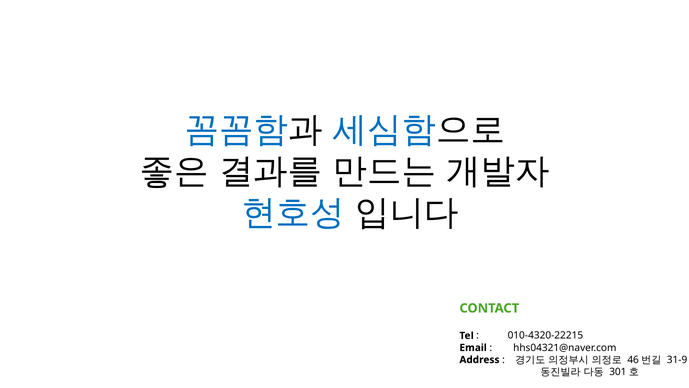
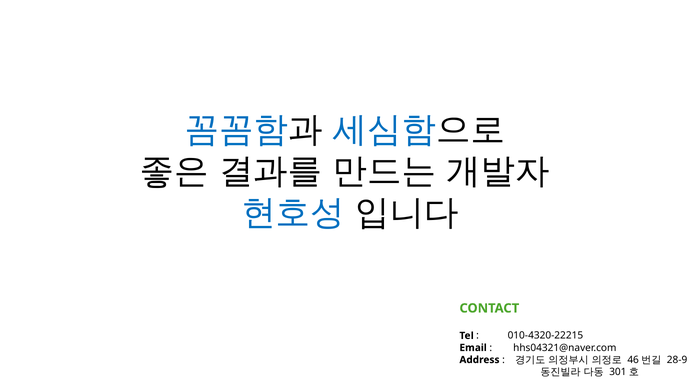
31-9: 31-9 -> 28-9
